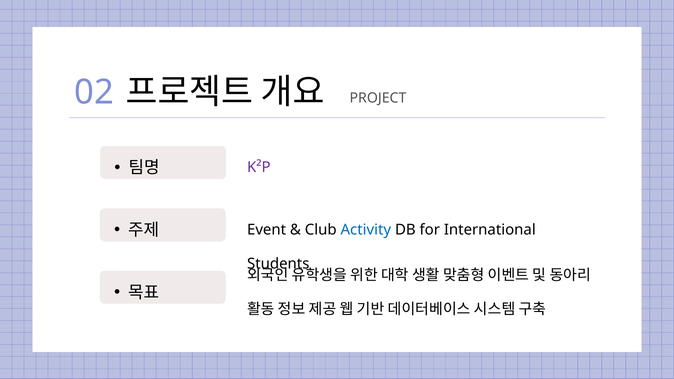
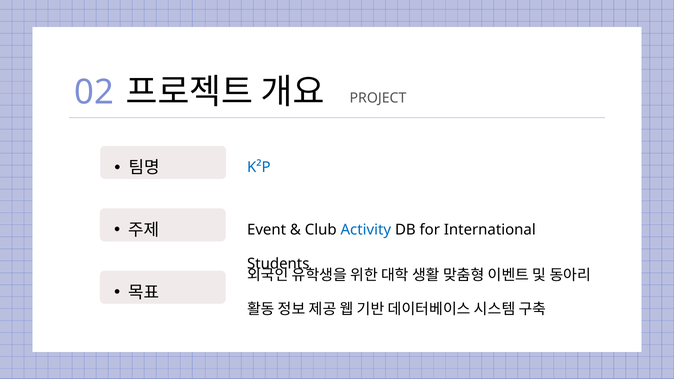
K²P colour: purple -> blue
